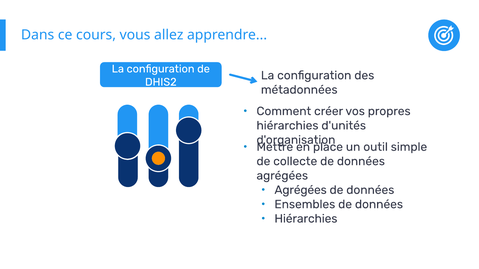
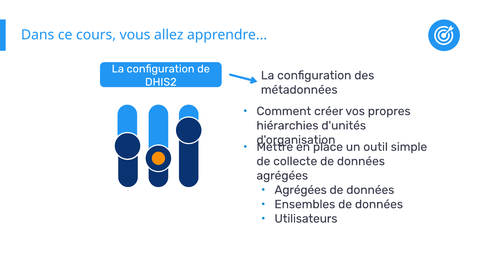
Hiérarchies at (306, 219): Hiérarchies -> Utilisateurs
